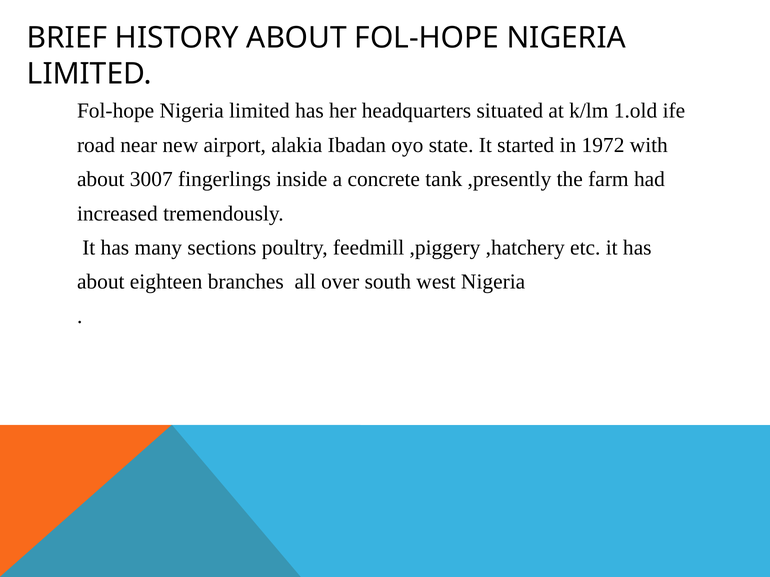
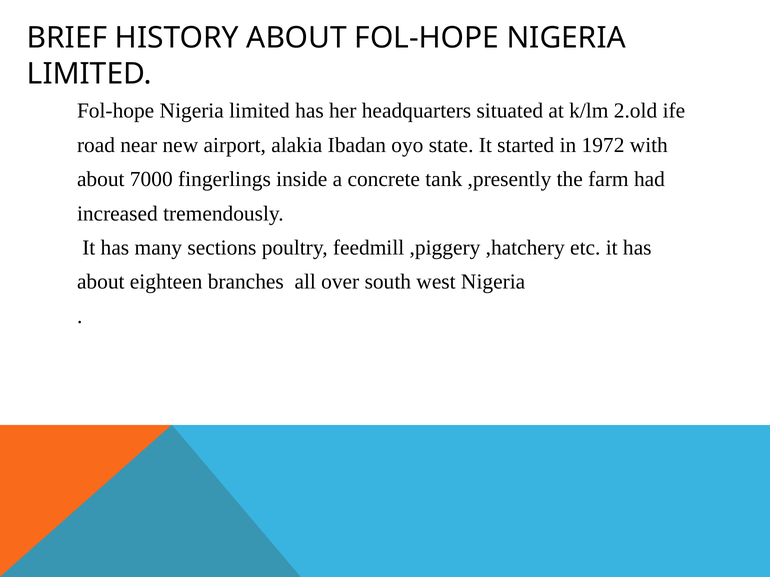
1.old: 1.old -> 2.old
3007: 3007 -> 7000
